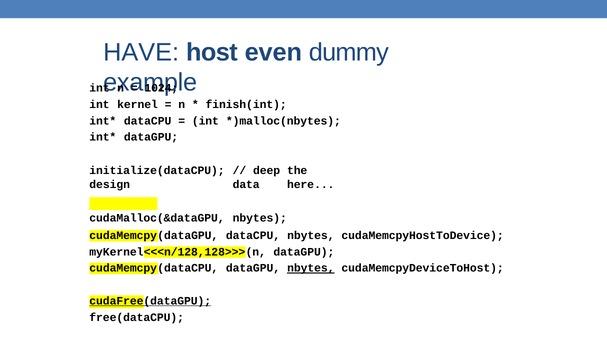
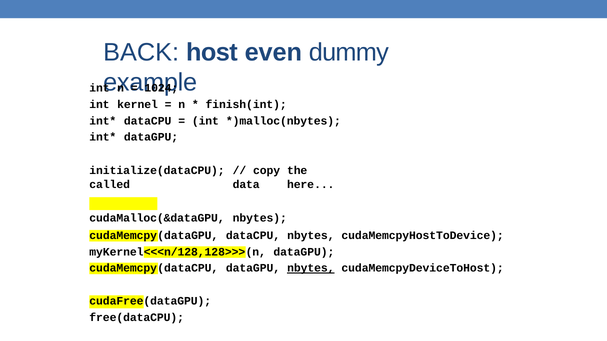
HAVE: HAVE -> BACK
deep: deep -> copy
design: design -> called
cudaFree(dataGPU underline: present -> none
